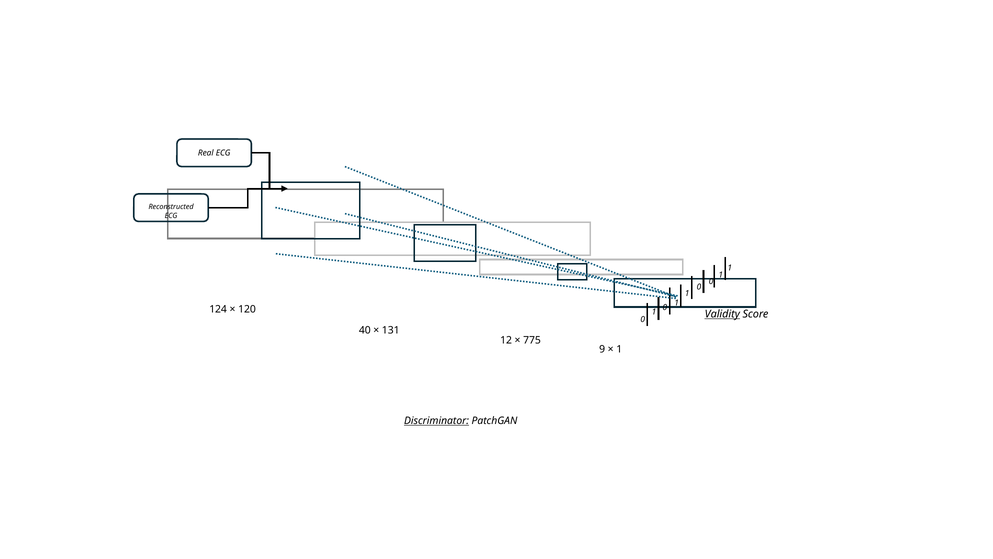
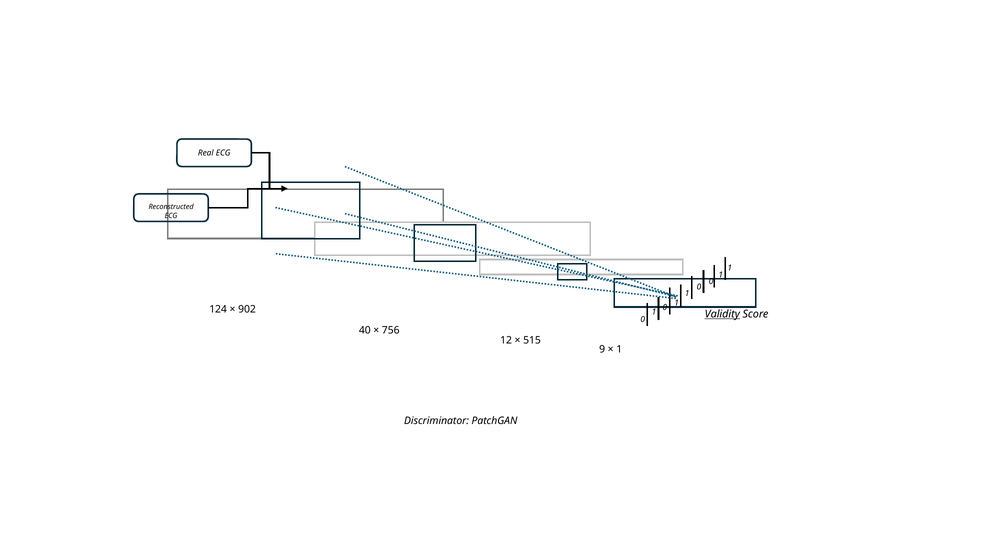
120: 120 -> 902
131: 131 -> 756
775: 775 -> 515
Discriminator underline: present -> none
